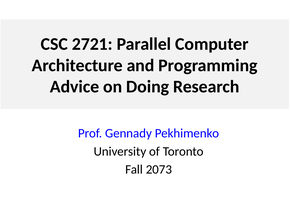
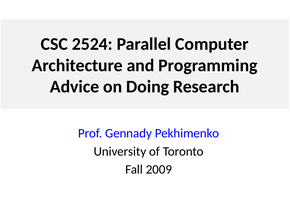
2721: 2721 -> 2524
2073: 2073 -> 2009
